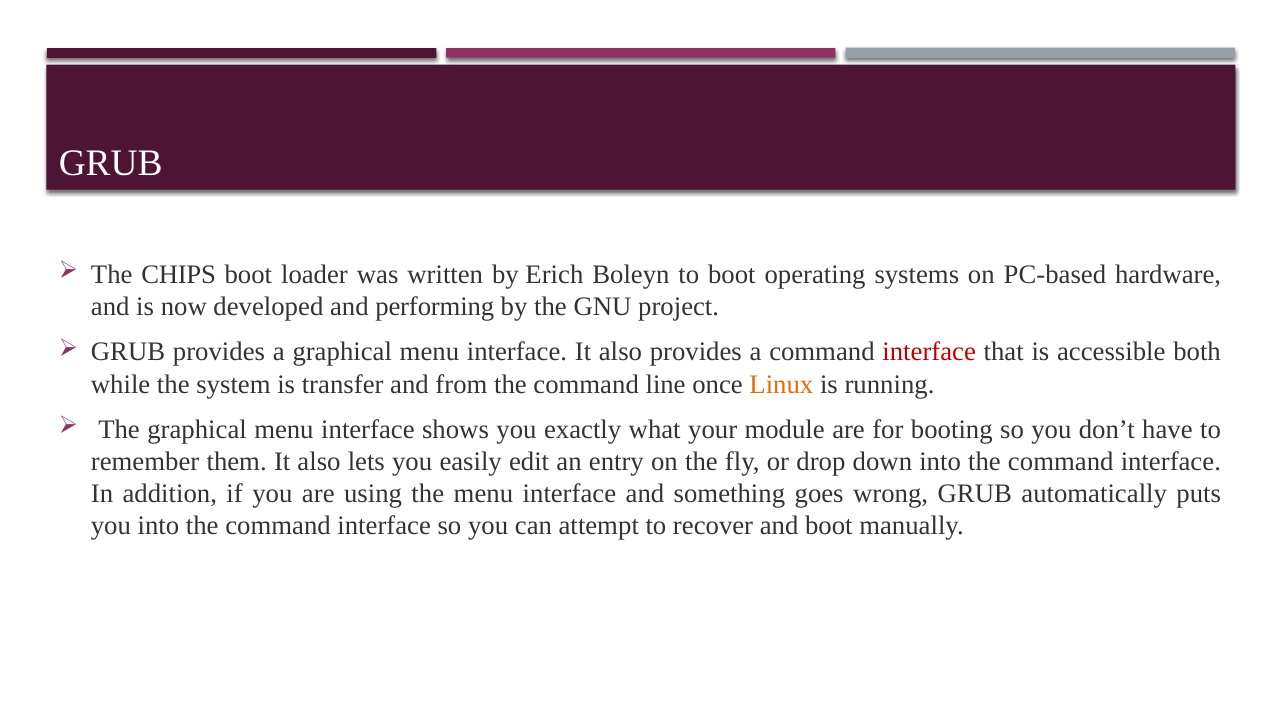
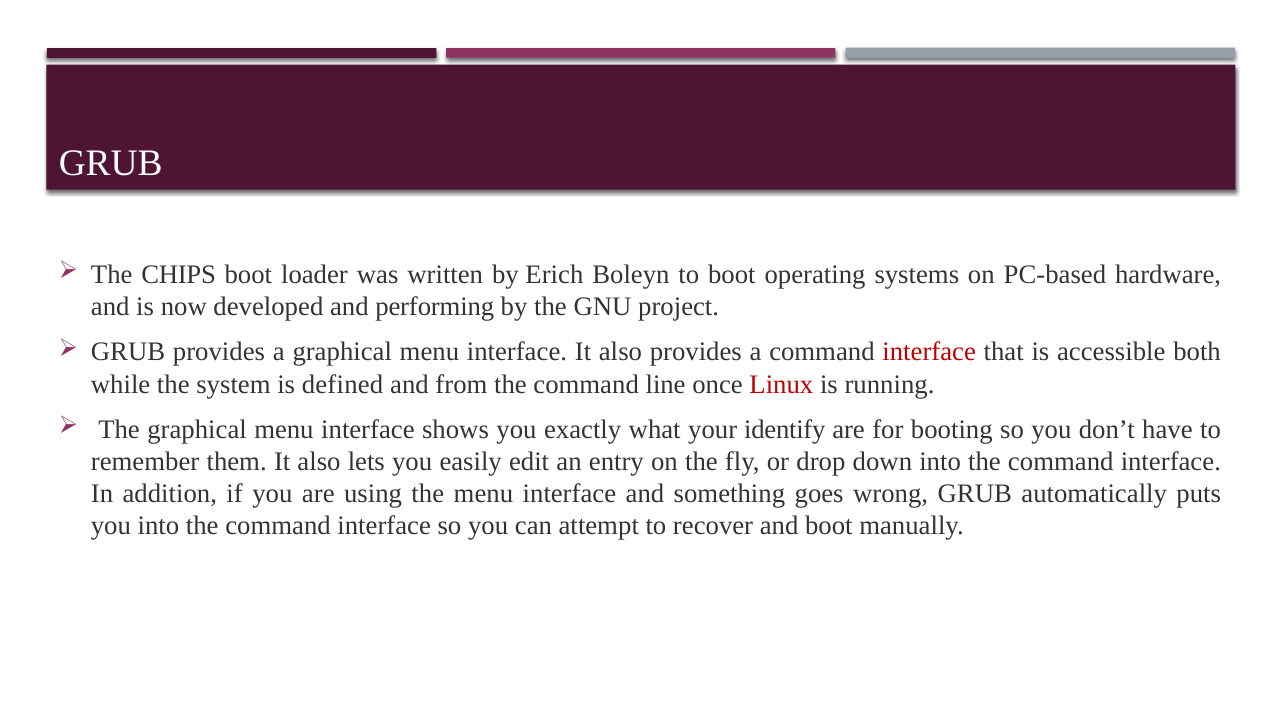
transfer: transfer -> defined
Linux colour: orange -> red
module: module -> identify
